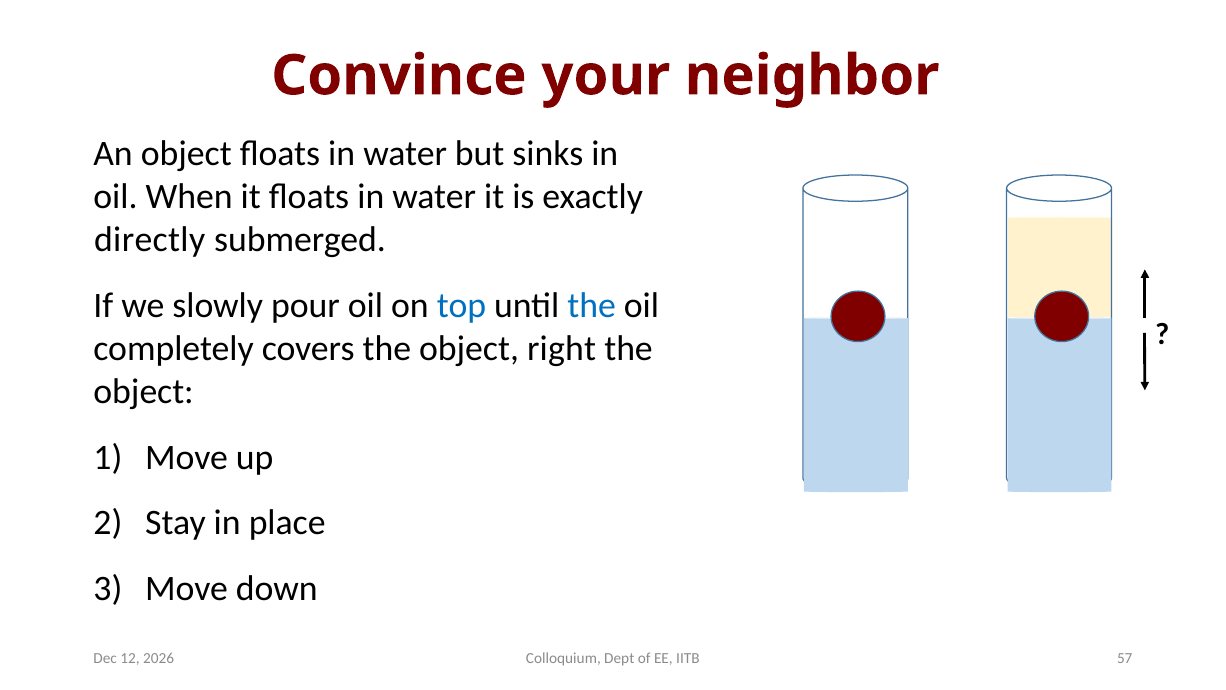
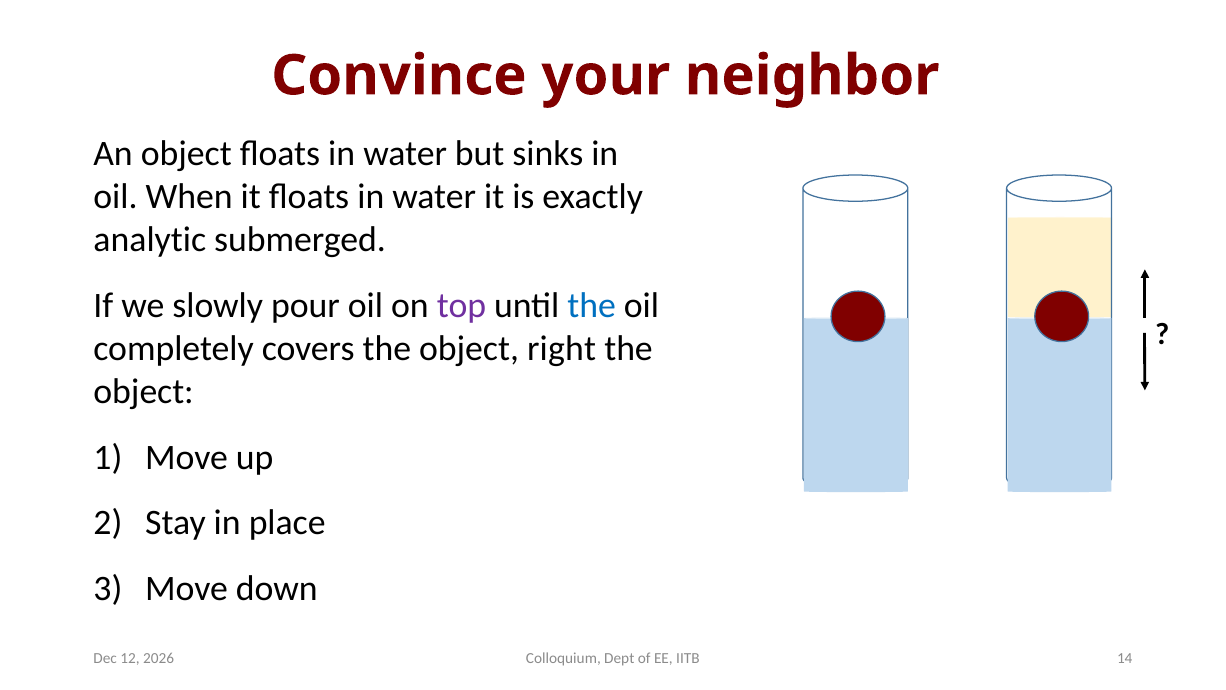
directly: directly -> analytic
top colour: blue -> purple
57: 57 -> 14
